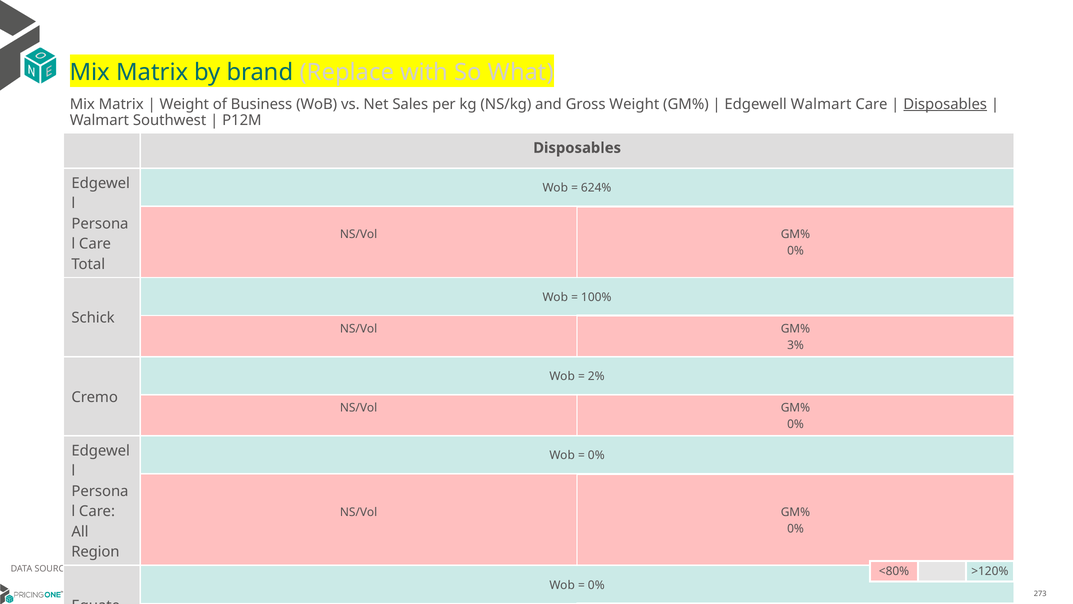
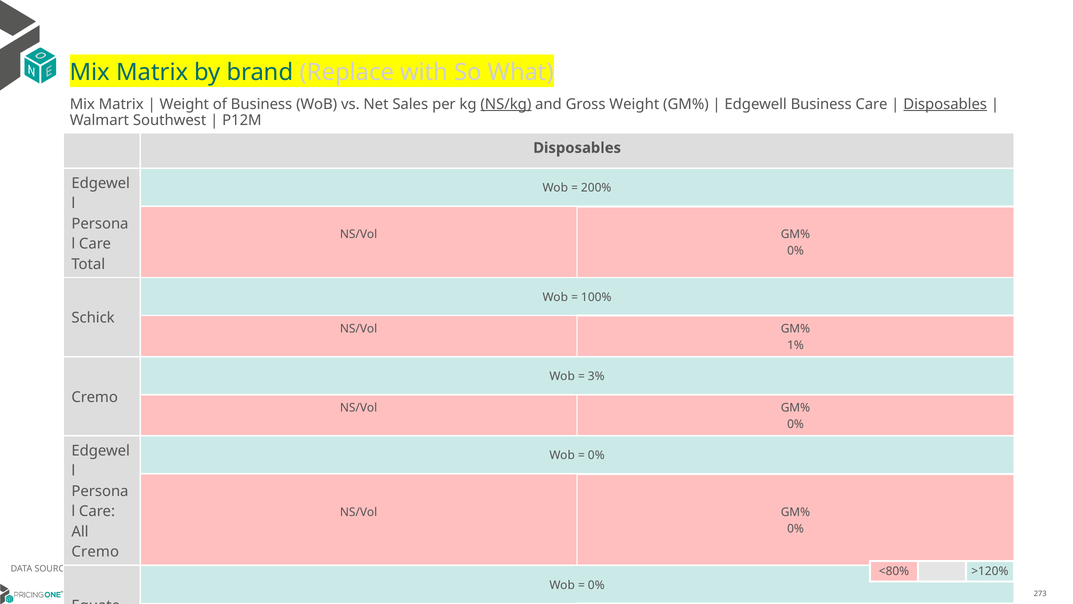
NS/kg underline: none -> present
Edgewell Walmart: Walmart -> Business
624%: 624% -> 200%
3%: 3% -> 1%
2%: 2% -> 3%
Region at (95, 552): Region -> Cremo
